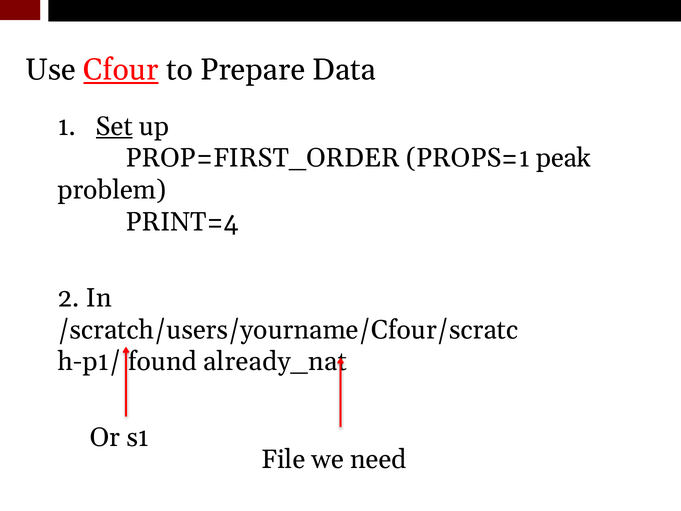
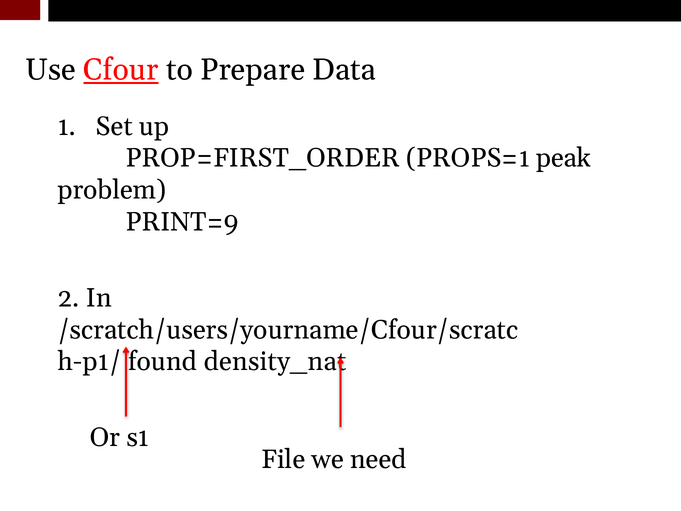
Set underline: present -> none
PRINT=4: PRINT=4 -> PRINT=9
already_nat: already_nat -> density_nat
